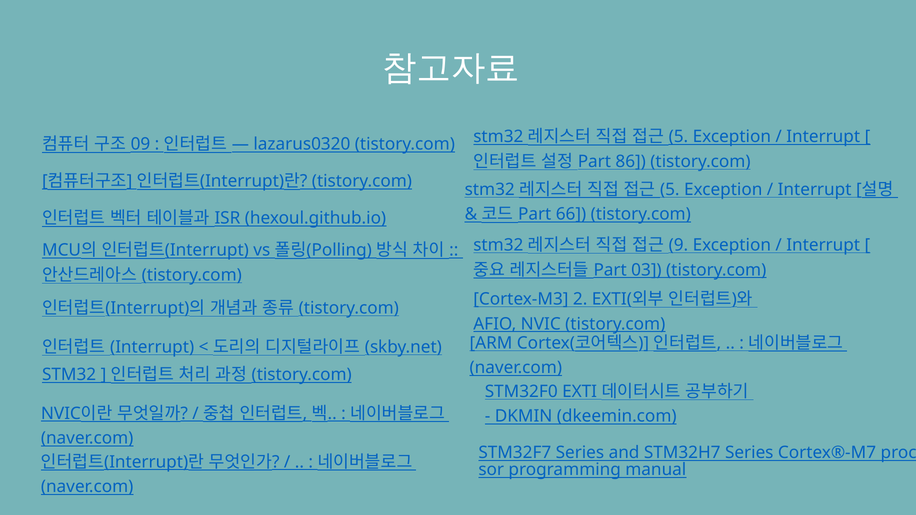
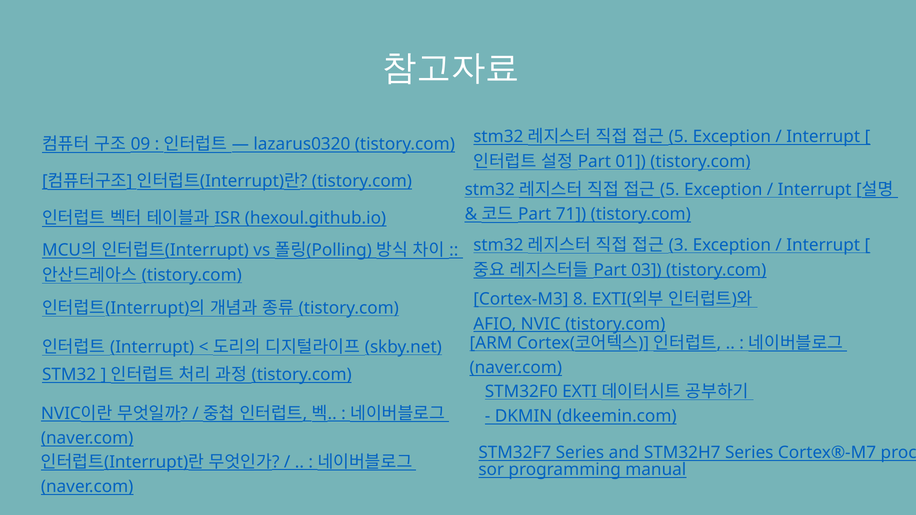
86: 86 -> 01
66: 66 -> 71
9: 9 -> 3
2: 2 -> 8
